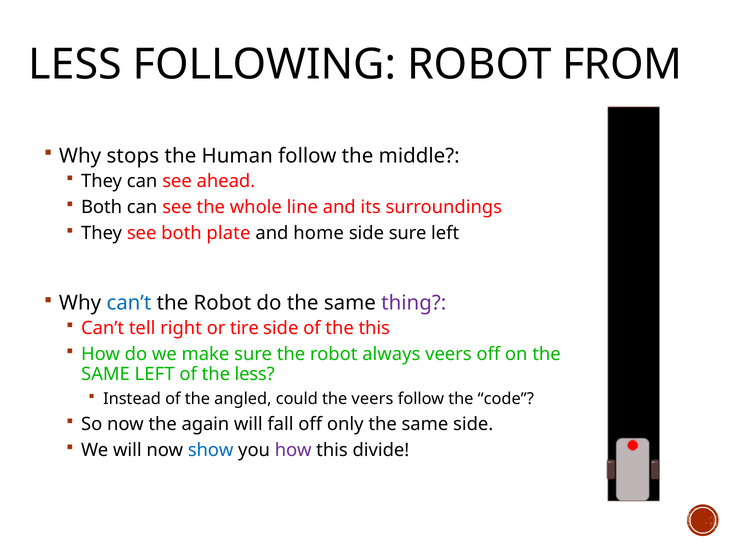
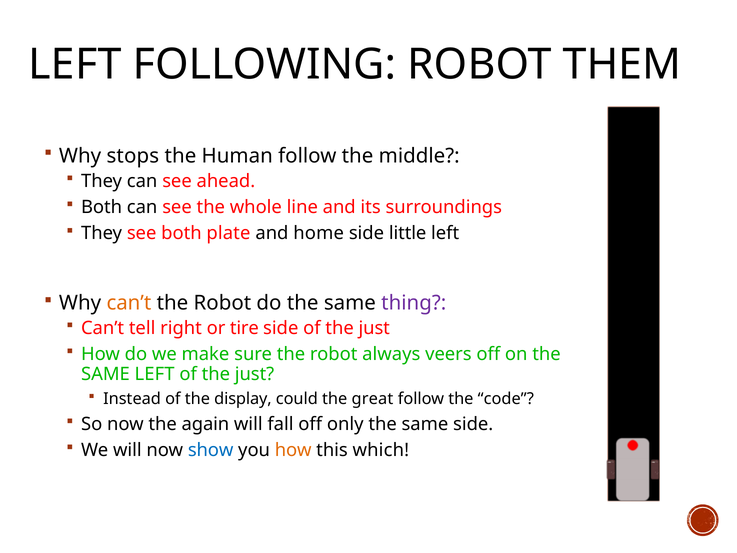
LESS at (75, 64): LESS -> LEFT
FROM: FROM -> THEM
side sure: sure -> little
can’t at (129, 303) colour: blue -> orange
side of the this: this -> just
less at (255, 374): less -> just
angled: angled -> display
the veers: veers -> great
how at (293, 450) colour: purple -> orange
divide: divide -> which
